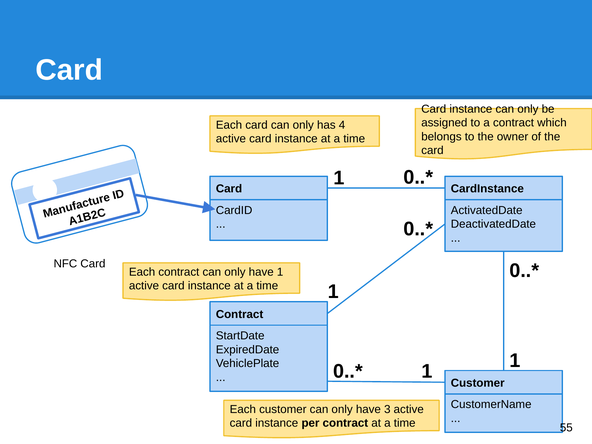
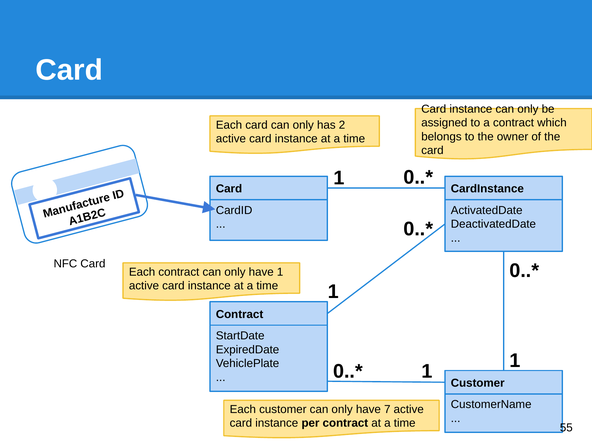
4: 4 -> 2
3: 3 -> 7
